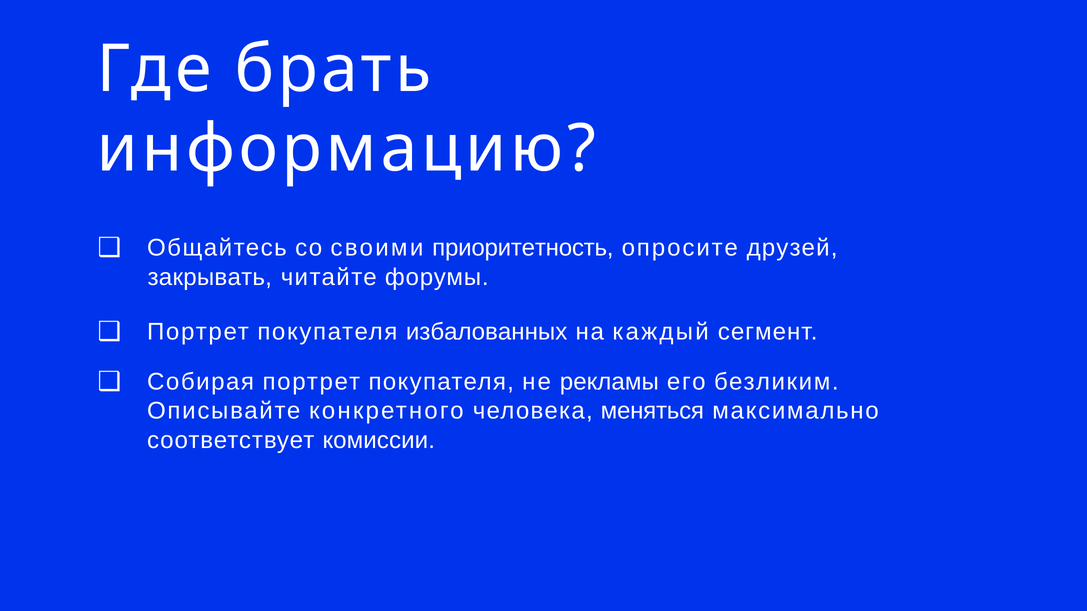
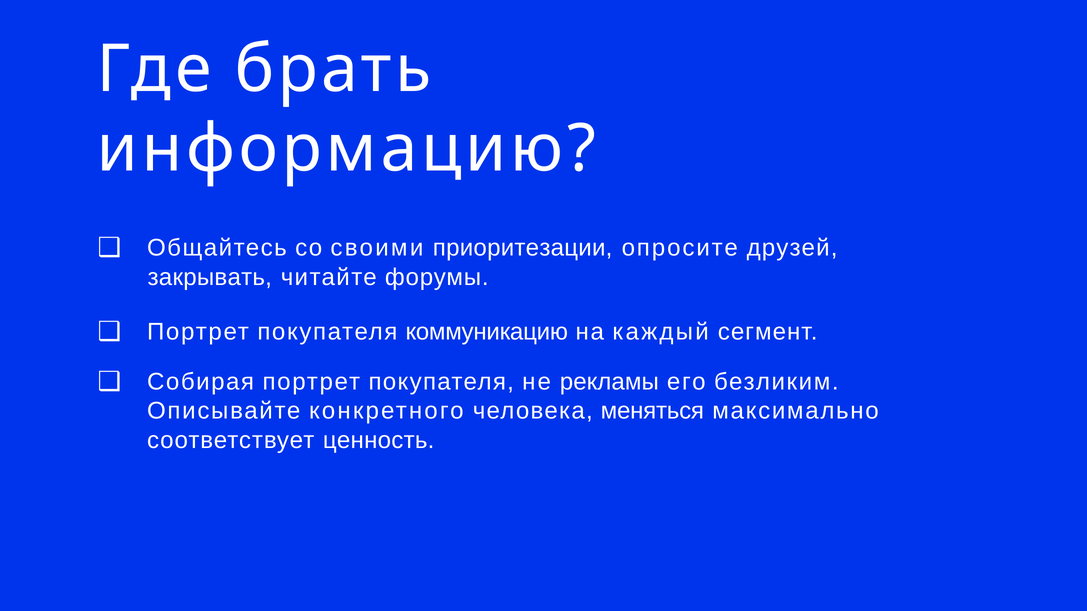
приоритетность: приоритетность -> приоритезации
избалованных: избалованных -> коммуникацию
комиссии: комиссии -> ценность
